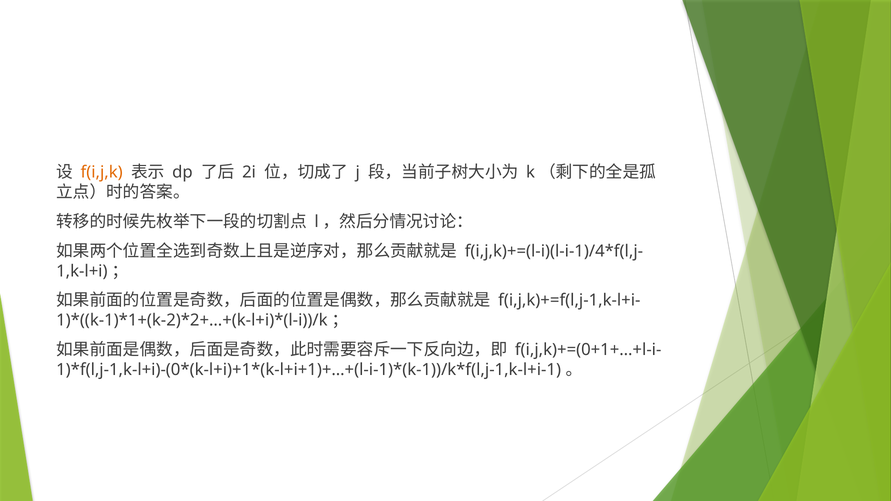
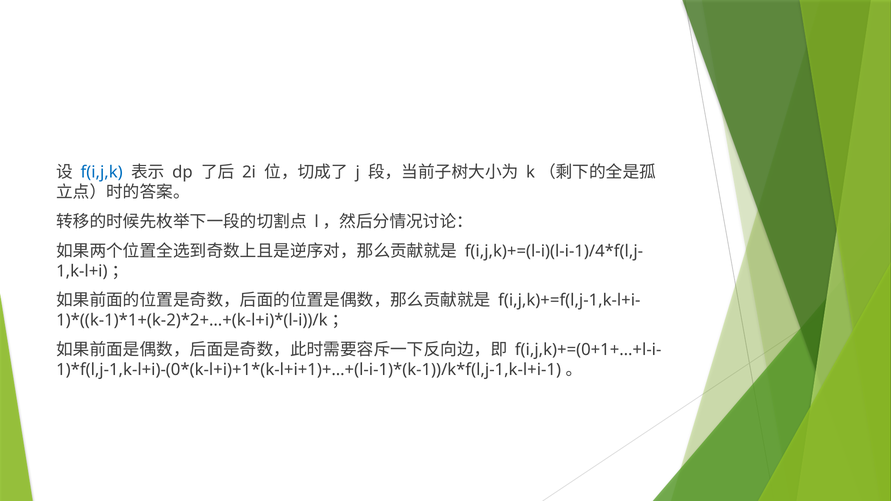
f(i,j,k colour: orange -> blue
